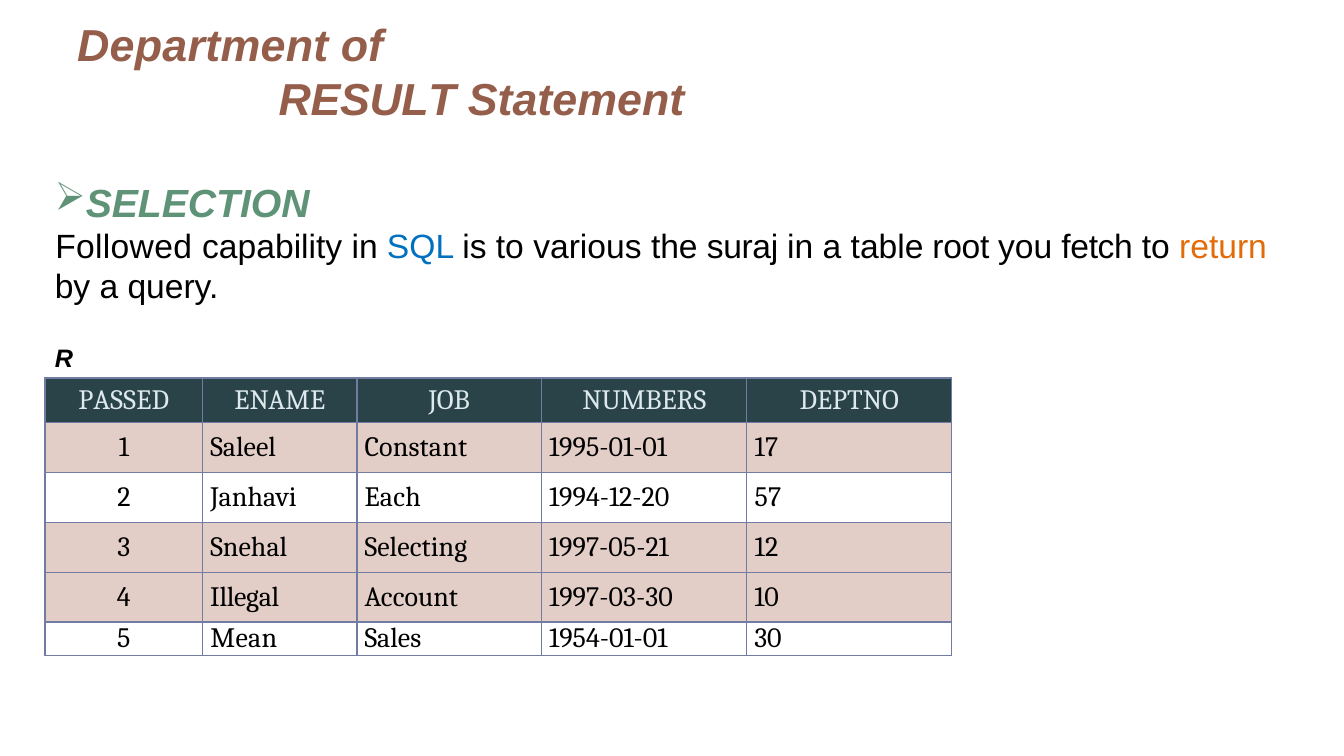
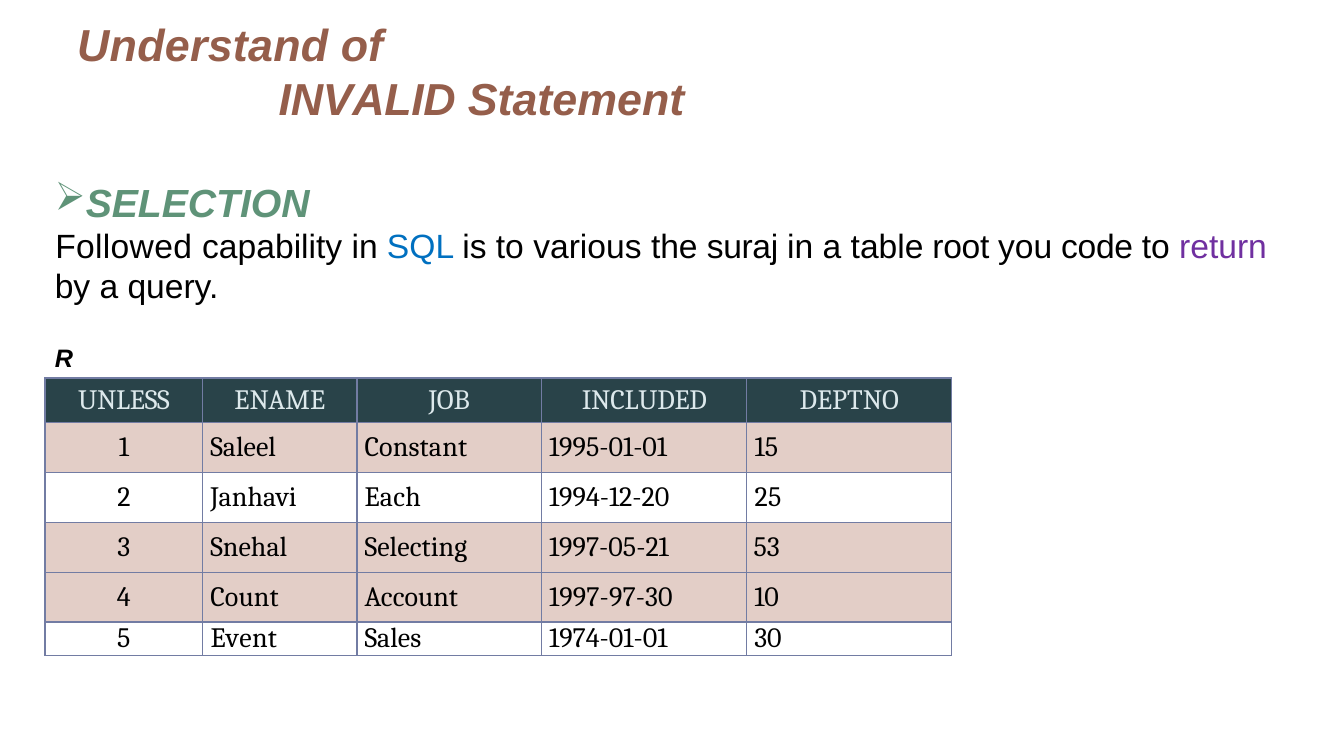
Department: Department -> Understand
RESULT: RESULT -> INVALID
fetch: fetch -> code
return colour: orange -> purple
PASSED: PASSED -> UNLESS
NUMBERS: NUMBERS -> INCLUDED
17: 17 -> 15
57: 57 -> 25
12: 12 -> 53
Illegal: Illegal -> Count
1997-03-30: 1997-03-30 -> 1997-97-30
Mean: Mean -> Event
1954-01-01: 1954-01-01 -> 1974-01-01
